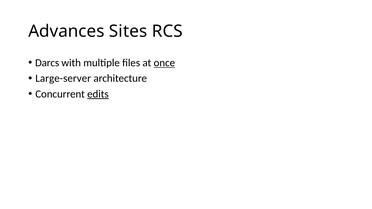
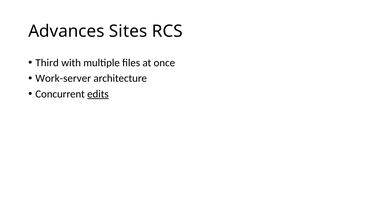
Darcs: Darcs -> Third
once underline: present -> none
Large-server: Large-server -> Work-server
